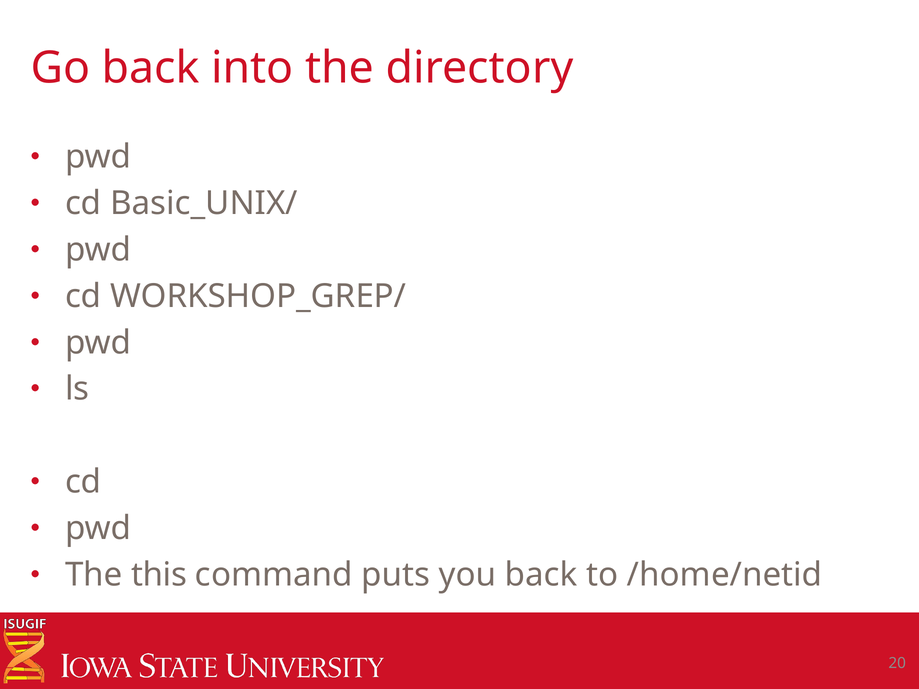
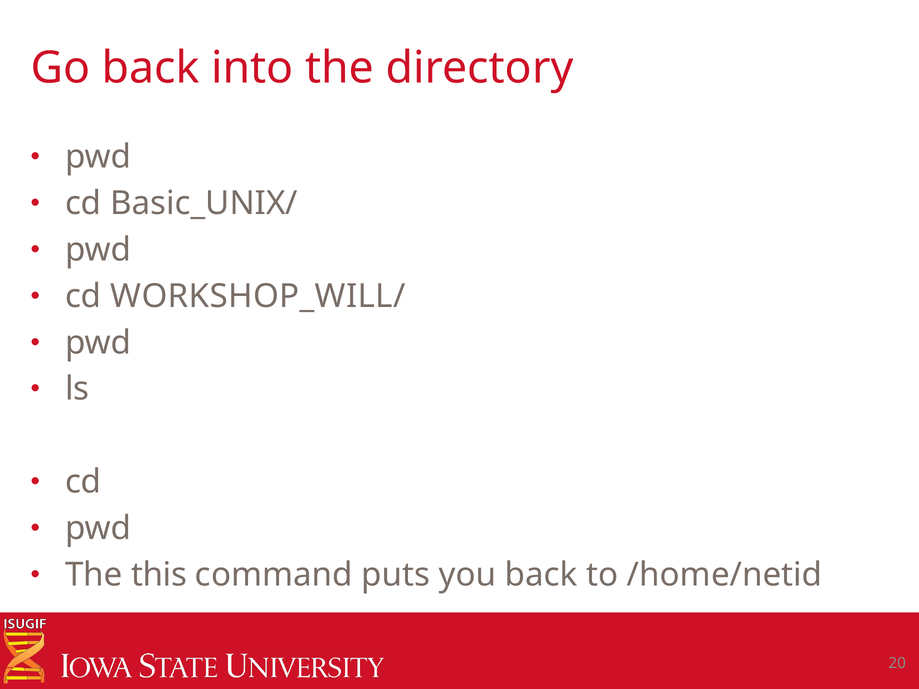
WORKSHOP_GREP/: WORKSHOP_GREP/ -> WORKSHOP_WILL/
